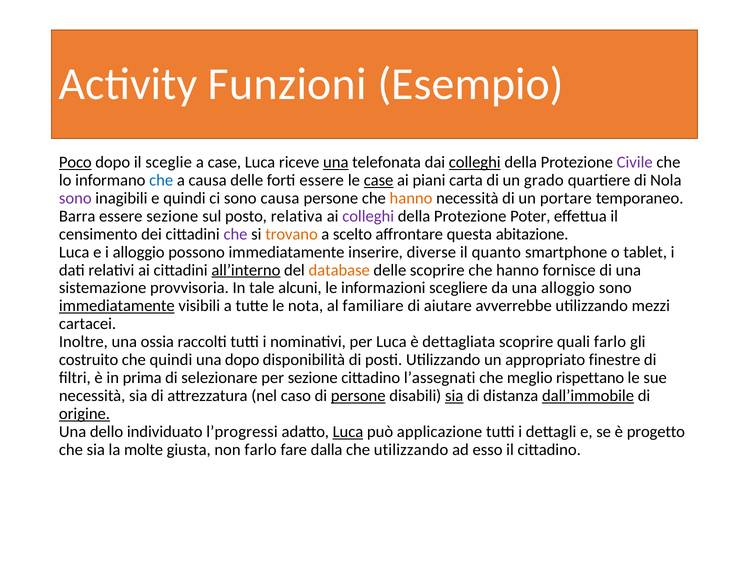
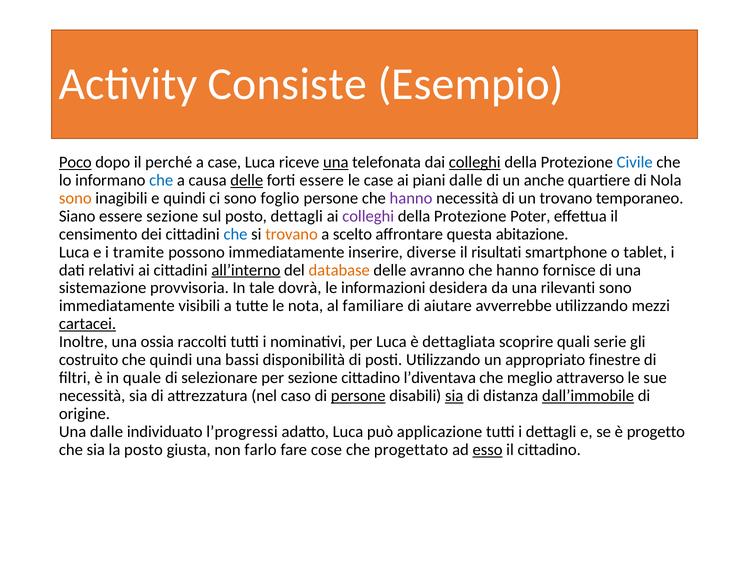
Funzioni: Funzioni -> Consiste
sceglie: sceglie -> perché
Civile colour: purple -> blue
delle at (247, 180) underline: none -> present
case at (379, 180) underline: present -> none
piani carta: carta -> dalle
grado: grado -> anche
sono at (75, 198) colour: purple -> orange
sono causa: causa -> foglio
hanno at (411, 198) colour: orange -> purple
un portare: portare -> trovano
Barra: Barra -> Siano
posto relativa: relativa -> dettagli
che at (235, 234) colour: purple -> blue
i alloggio: alloggio -> tramite
quanto: quanto -> risultati
delle scoprire: scoprire -> avranno
alcuni: alcuni -> dovrà
scegliere: scegliere -> desidera
una alloggio: alloggio -> rilevanti
immediatamente at (117, 306) underline: present -> none
cartacei underline: none -> present
quali farlo: farlo -> serie
una dopo: dopo -> bassi
prima: prima -> quale
l’assegnati: l’assegnati -> l’diventava
rispettano: rispettano -> attraverso
origine underline: present -> none
Una dello: dello -> dalle
Luca at (348, 432) underline: present -> none
la molte: molte -> posto
dalla: dalla -> cose
che utilizzando: utilizzando -> progettato
esso underline: none -> present
